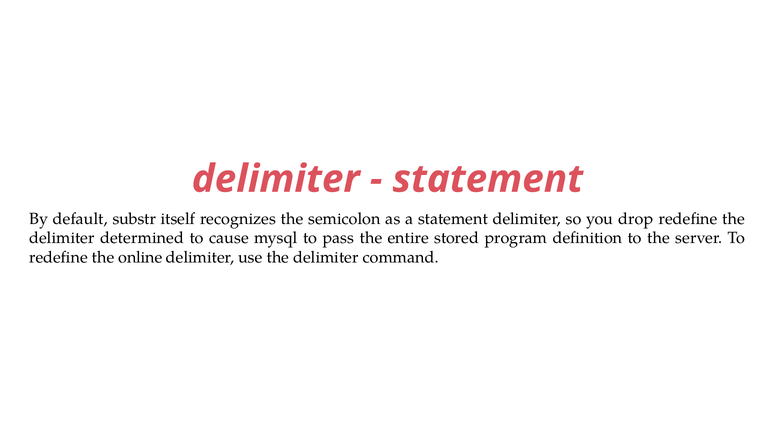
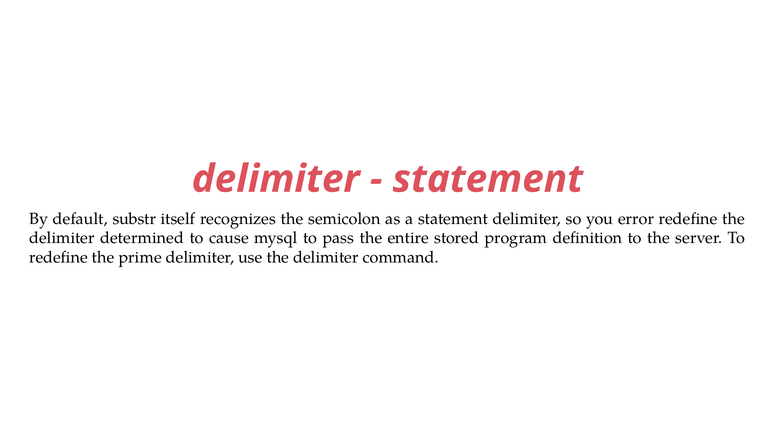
drop: drop -> error
online: online -> prime
